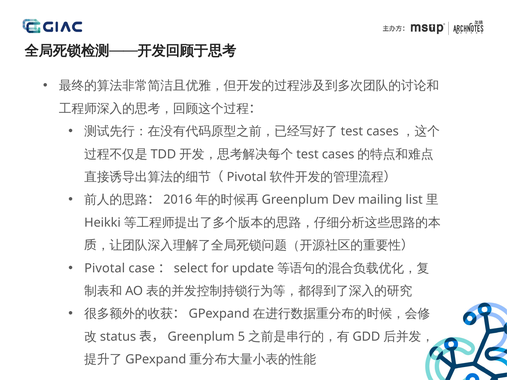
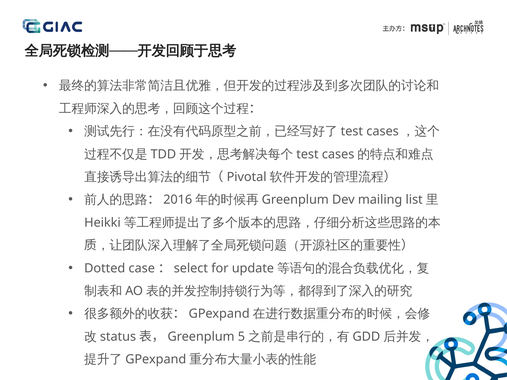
Pivotal: Pivotal -> Dotted
